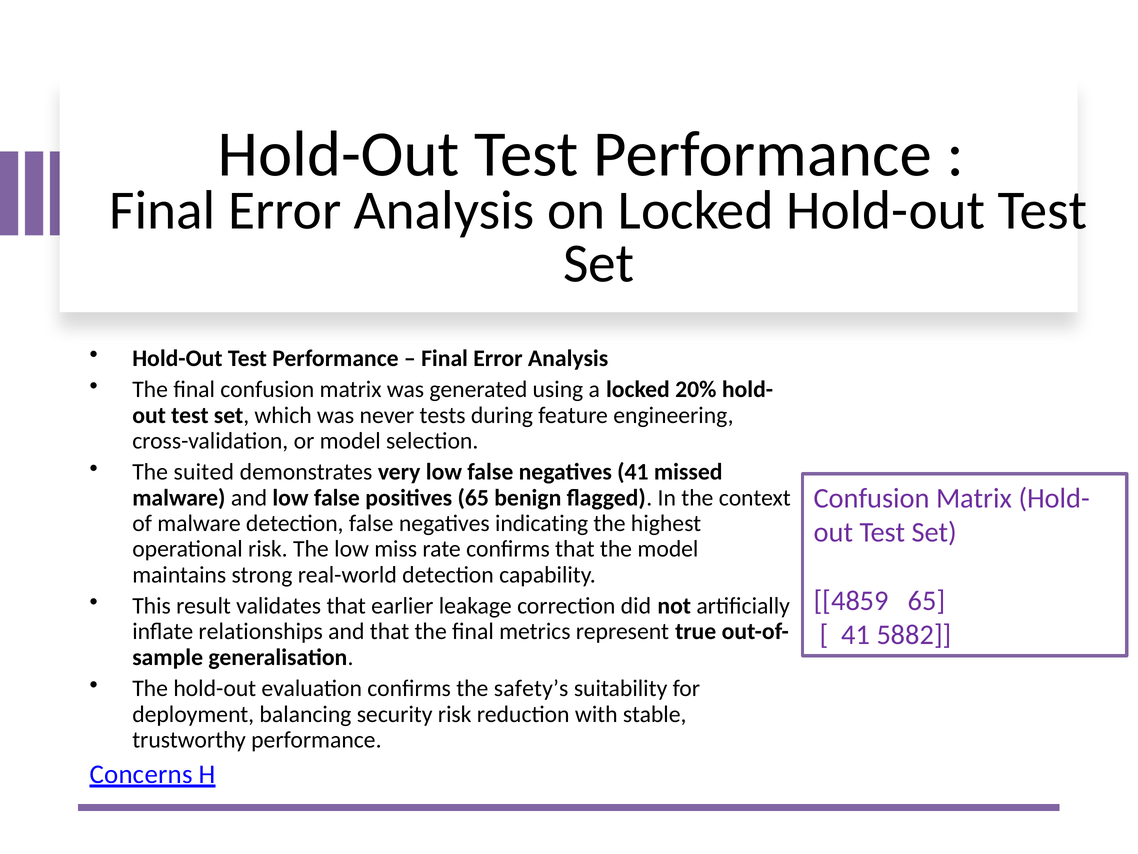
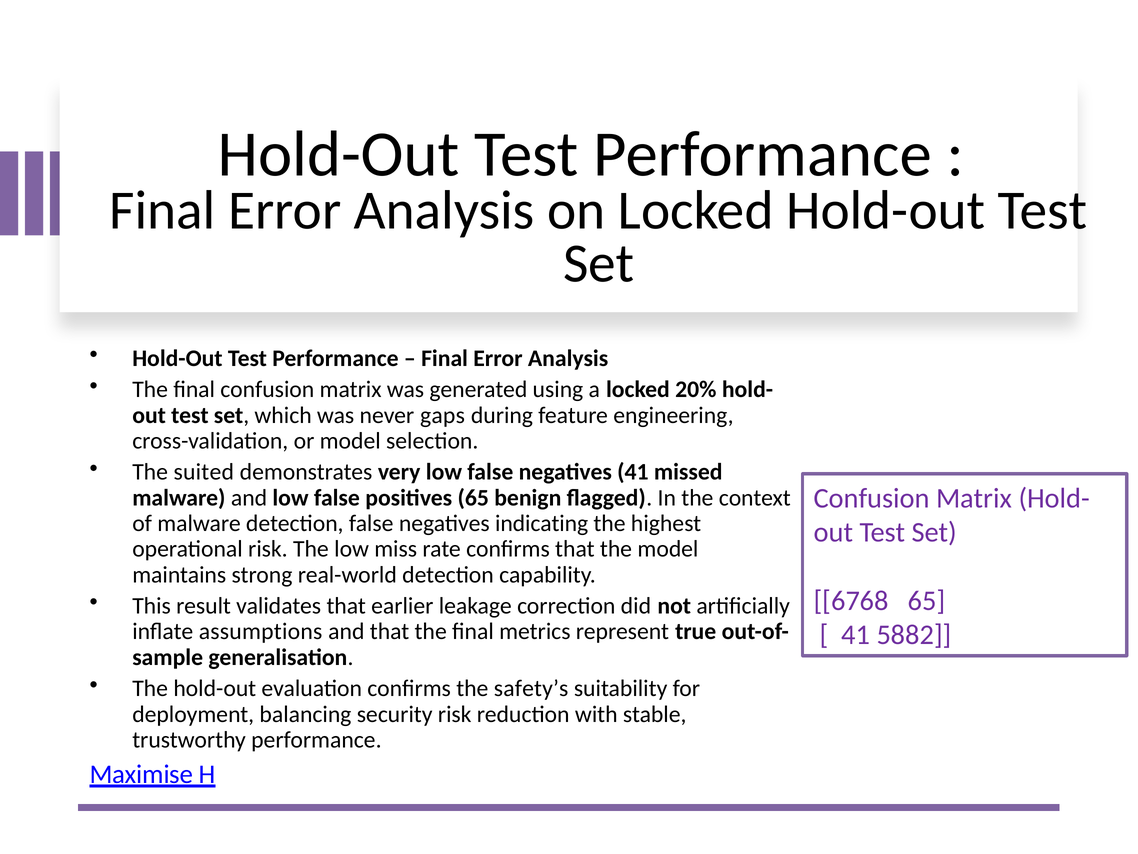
tests: tests -> gaps
4859: 4859 -> 6768
relationships: relationships -> assumptions
Concerns: Concerns -> Maximise
